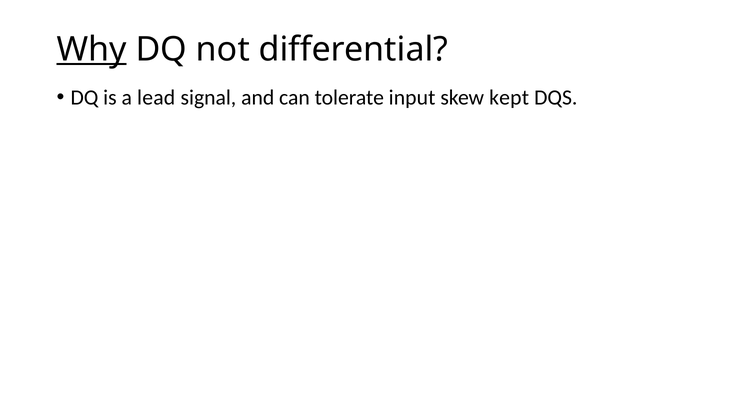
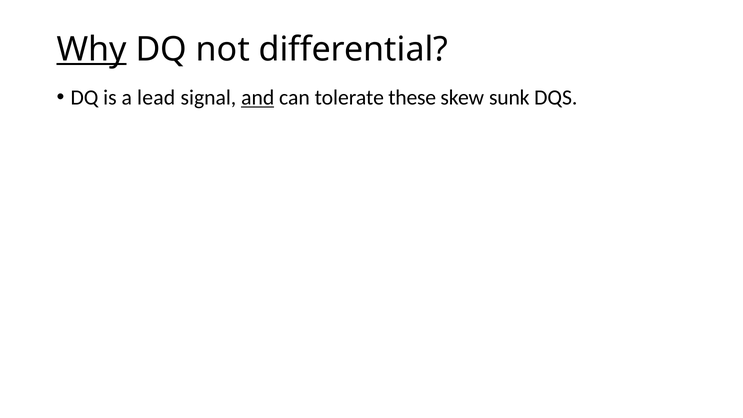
and underline: none -> present
input: input -> these
kept: kept -> sunk
